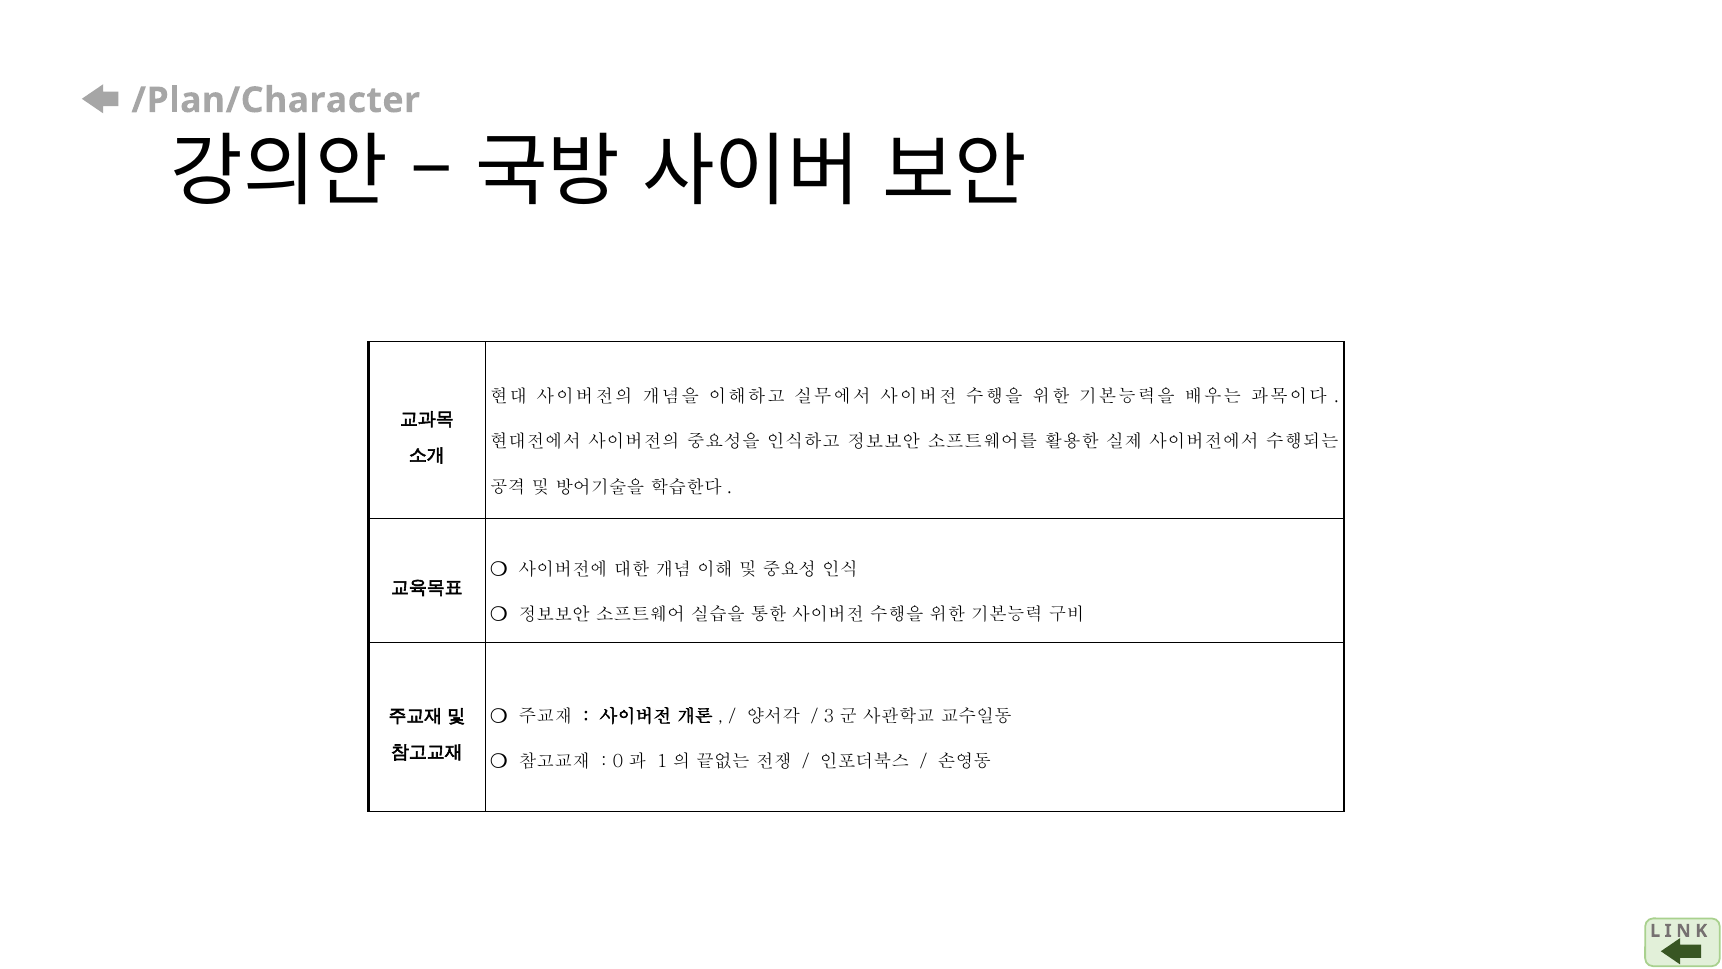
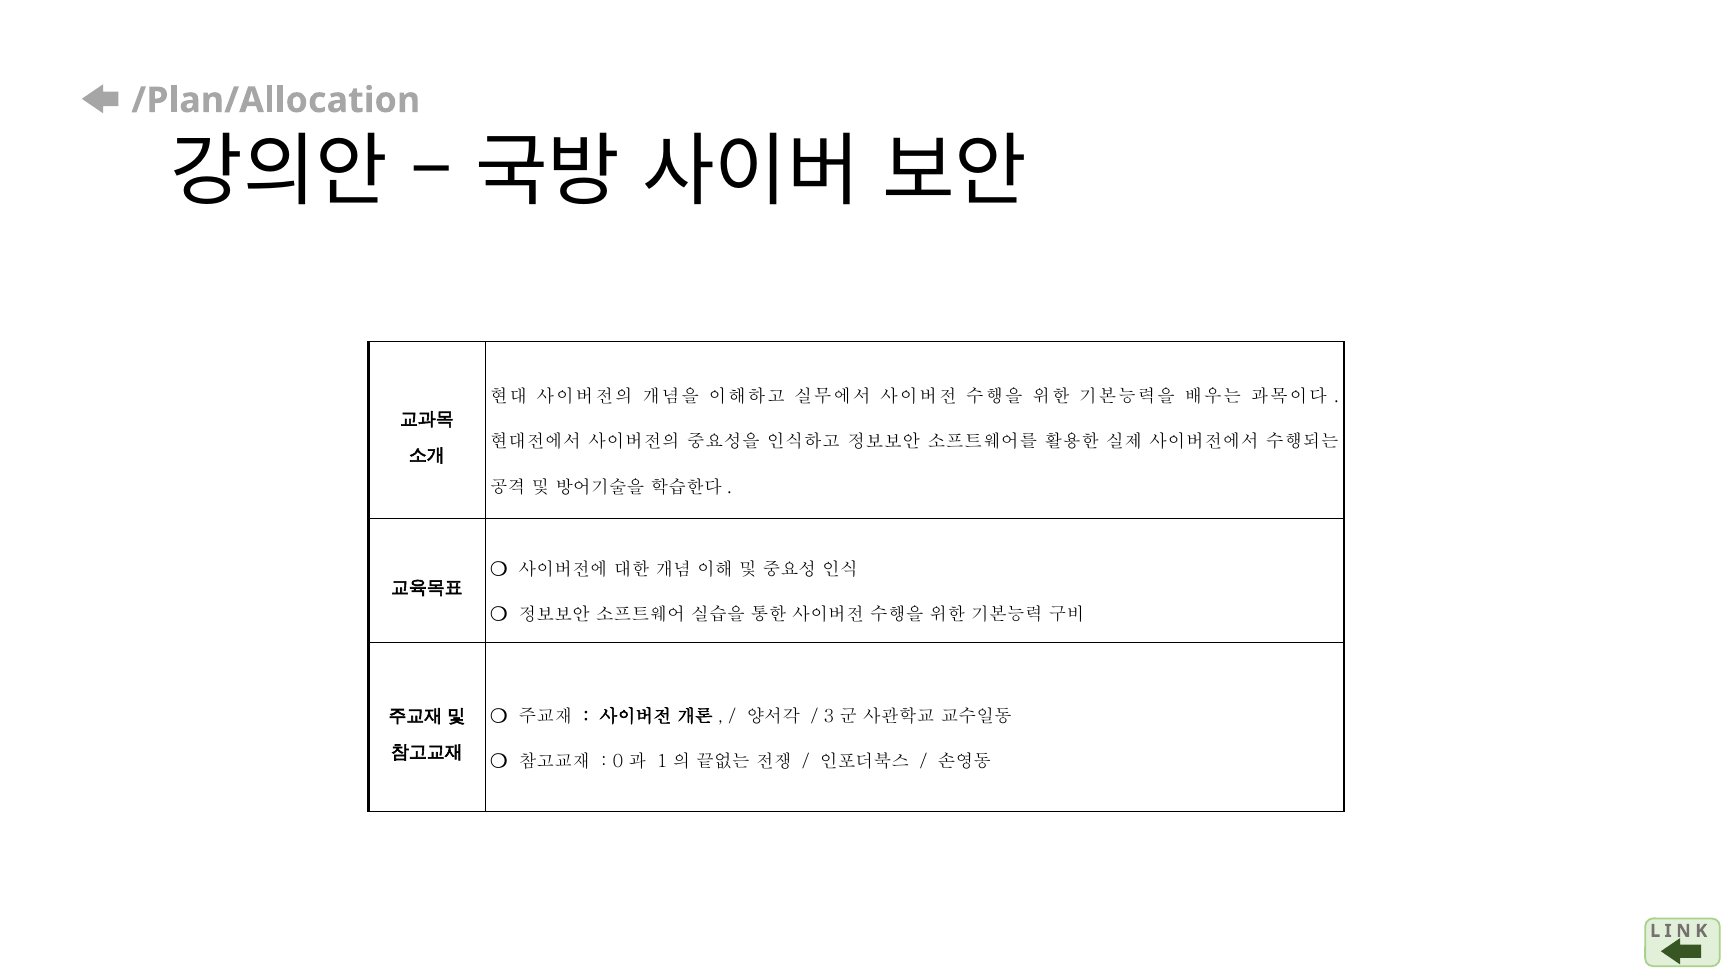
/Plan/Character: /Plan/Character -> /Plan/Allocation
